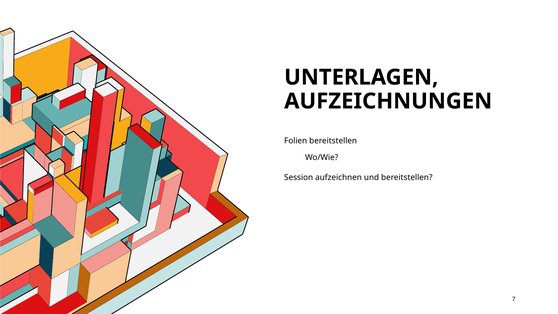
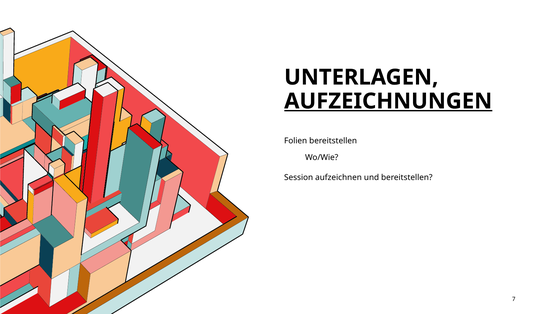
AUFZEICHNUNGEN underline: none -> present
